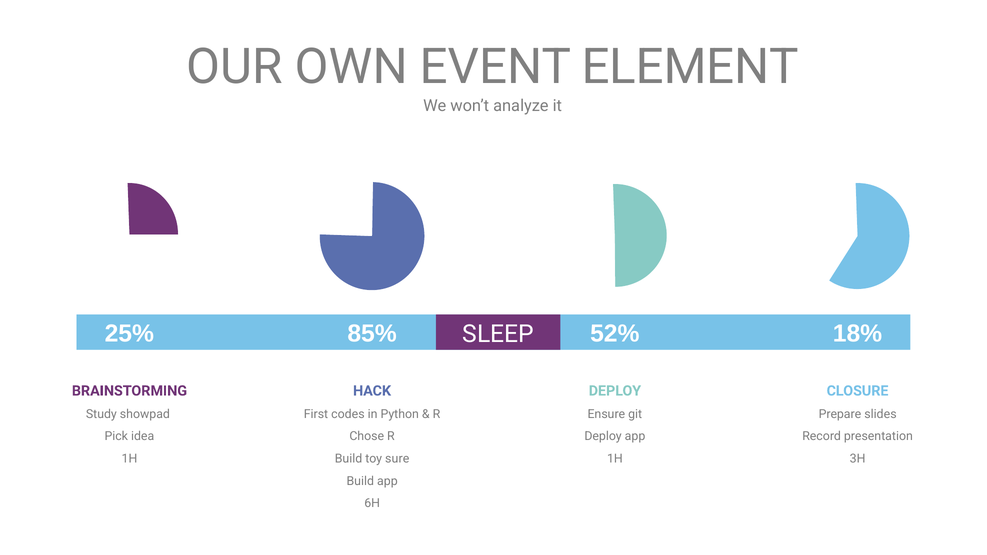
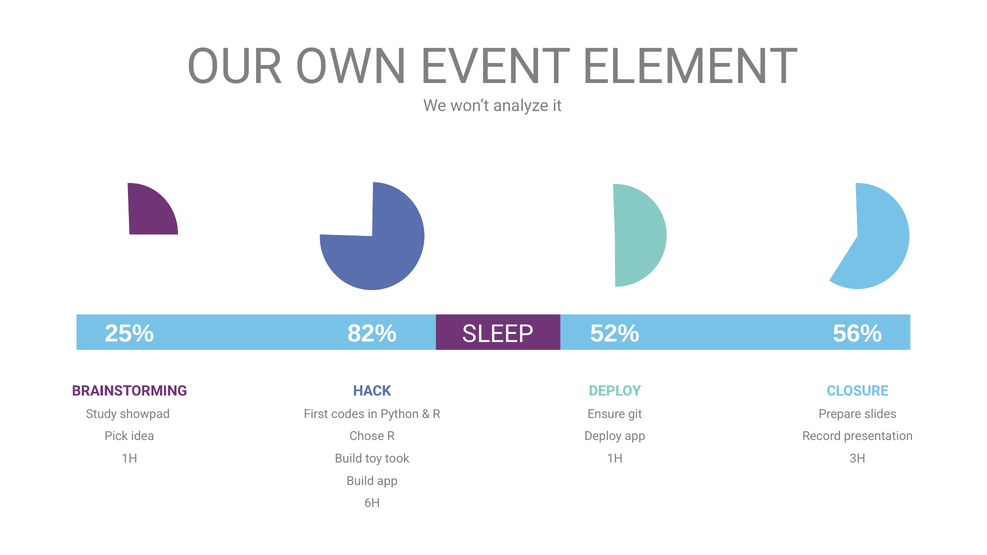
85%: 85% -> 82%
18%: 18% -> 56%
sure: sure -> took
